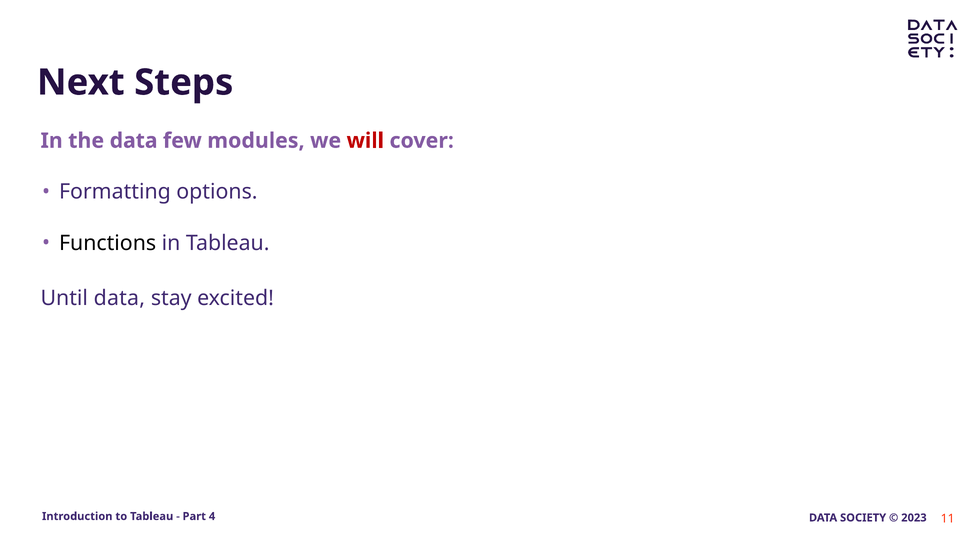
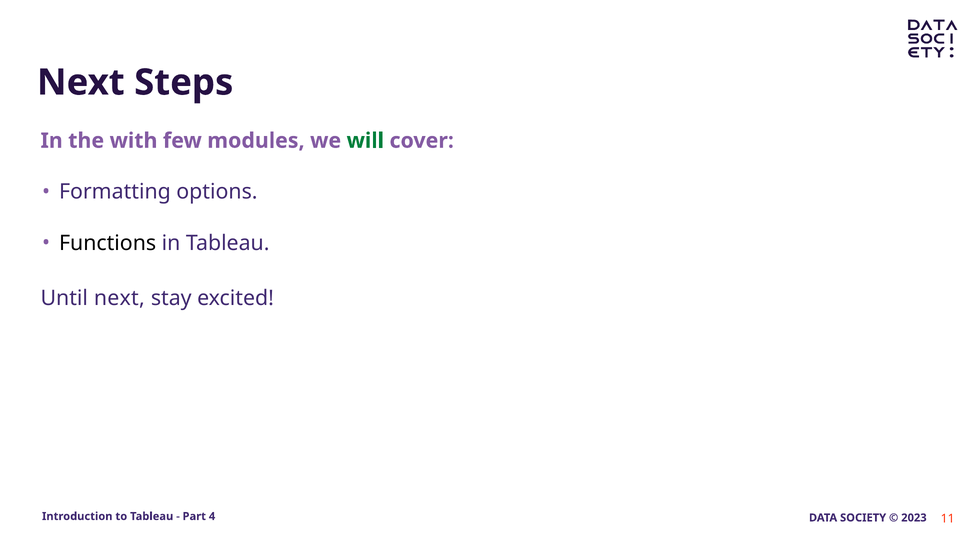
the data: data -> with
will colour: red -> green
Until data: data -> next
